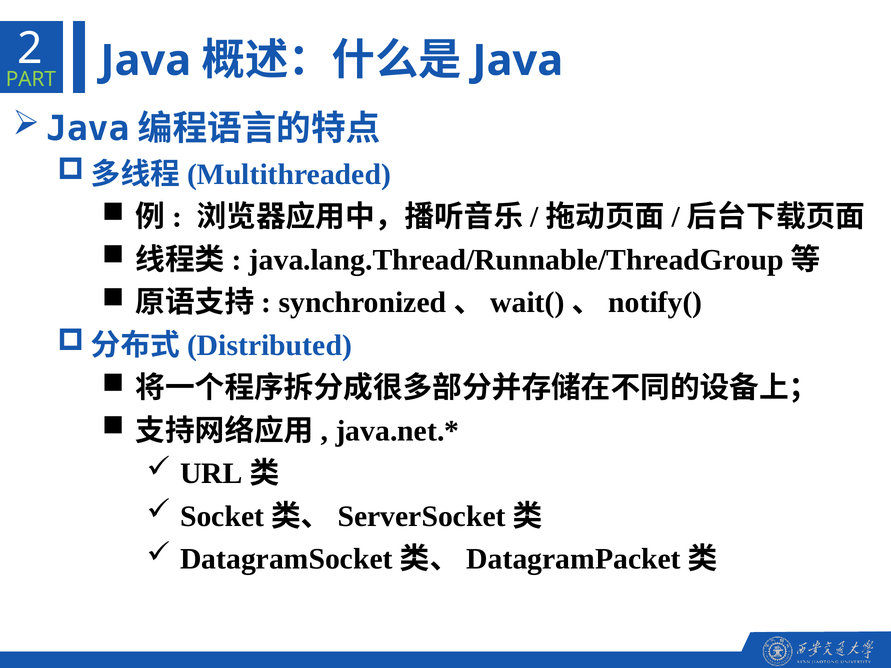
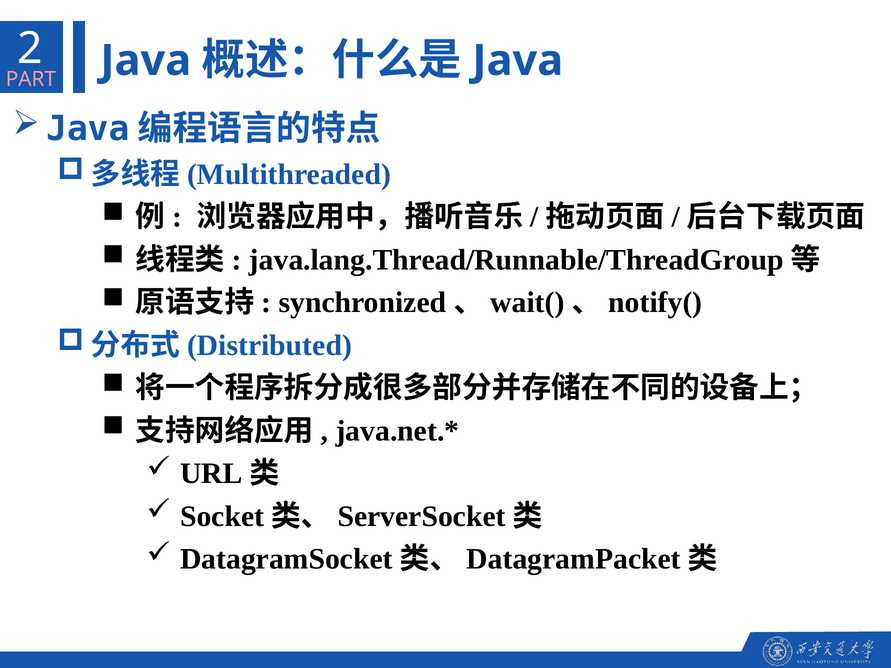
PART colour: light green -> pink
